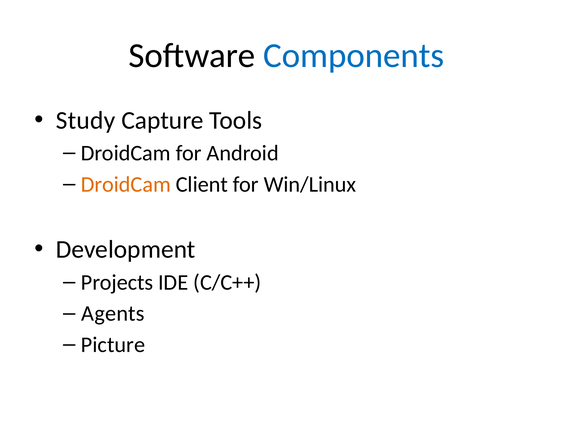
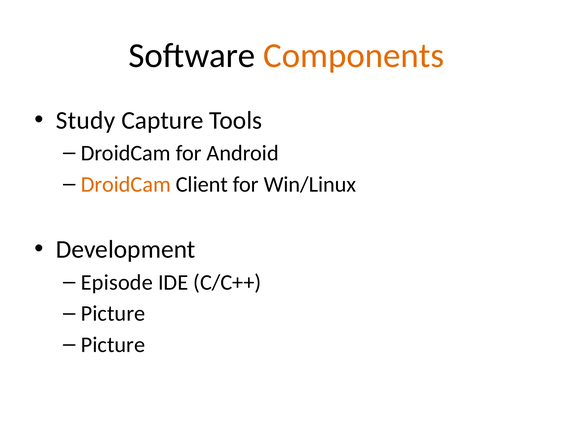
Components colour: blue -> orange
Projects: Projects -> Episode
Agents at (113, 313): Agents -> Picture
